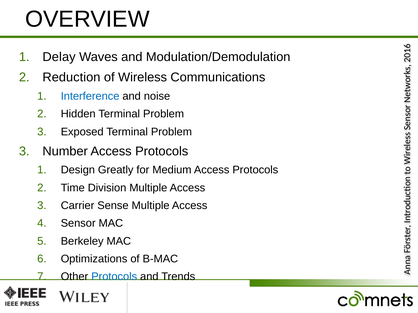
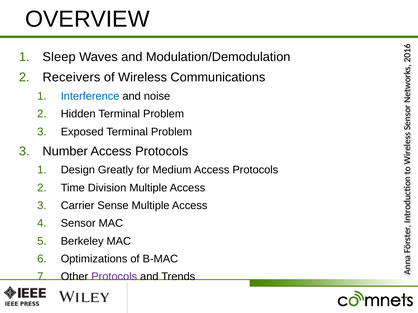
Delay: Delay -> Sleep
Reduction: Reduction -> Receivers
Protocols at (114, 277) colour: blue -> purple
